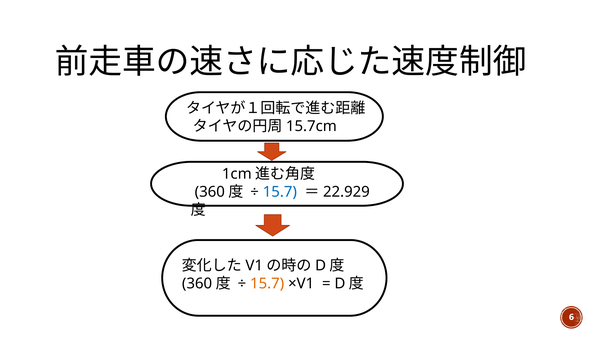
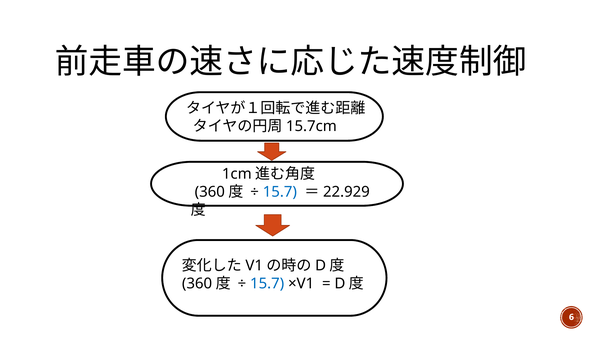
15.7 at (267, 284) colour: orange -> blue
